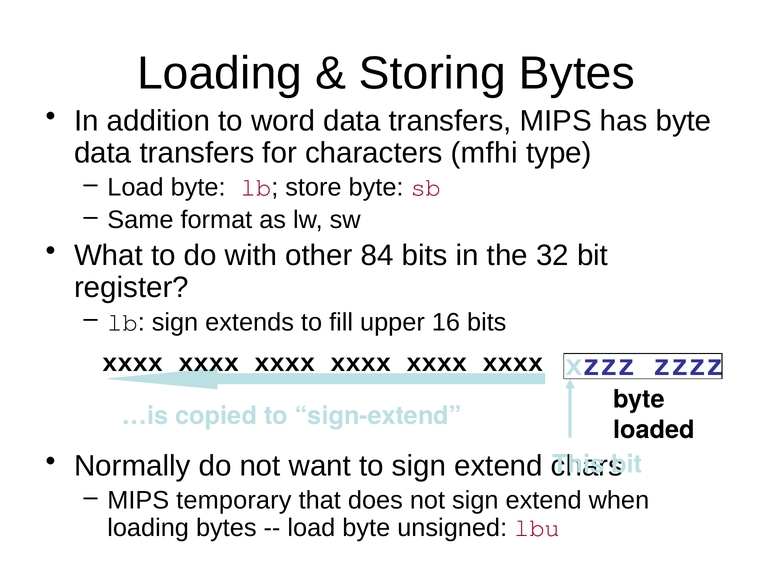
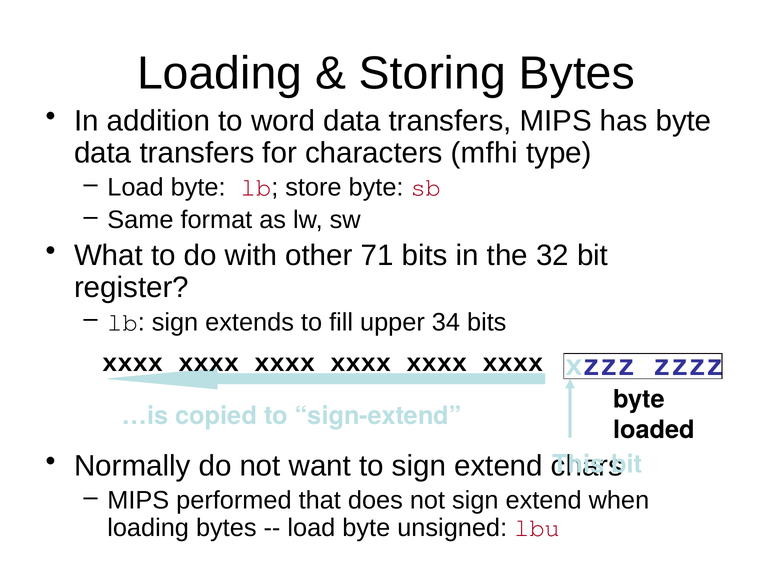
84: 84 -> 71
16: 16 -> 34
temporary: temporary -> performed
